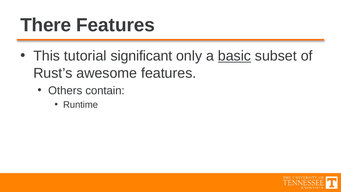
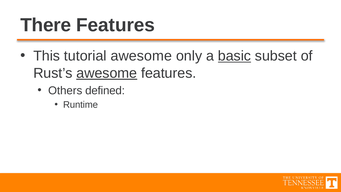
tutorial significant: significant -> awesome
awesome at (107, 73) underline: none -> present
contain: contain -> defined
